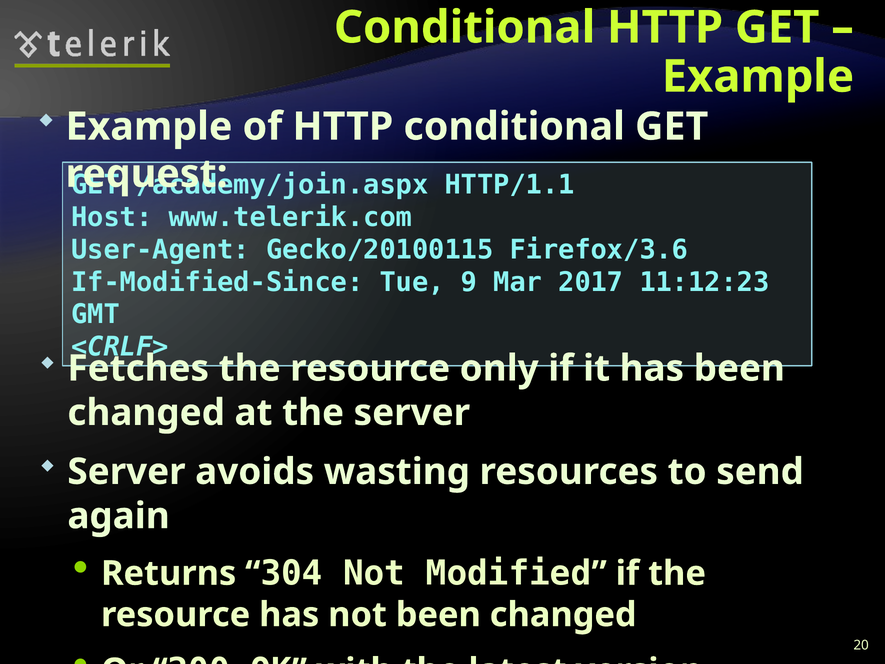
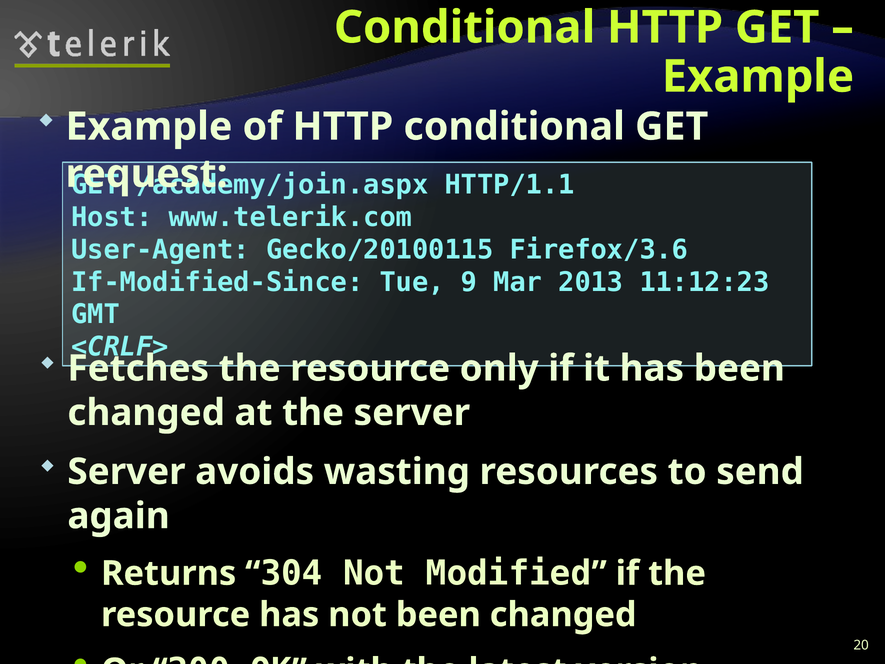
2017: 2017 -> 2013
